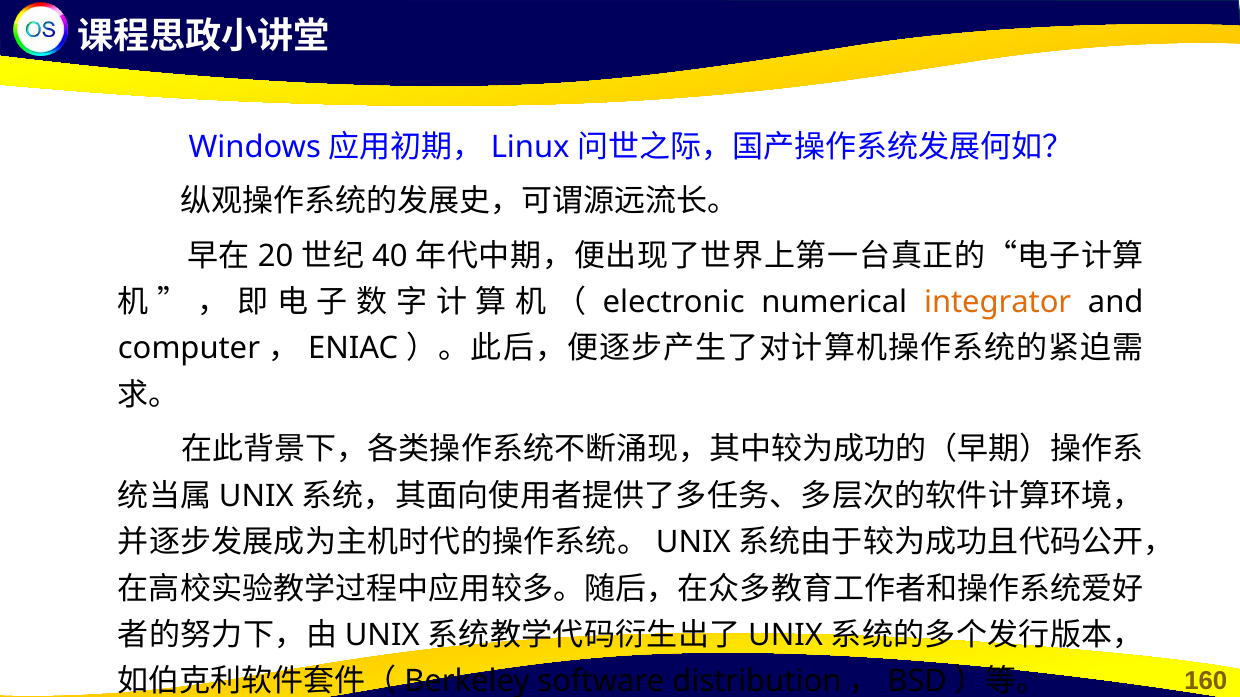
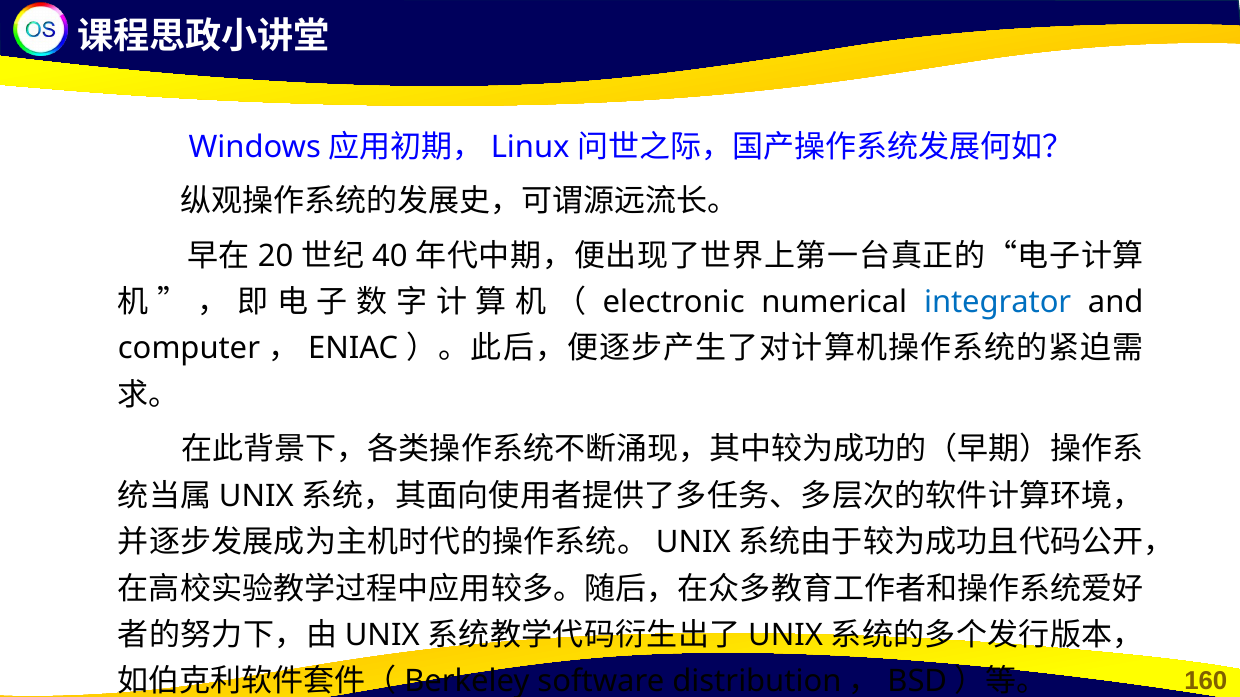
integrator colour: orange -> blue
